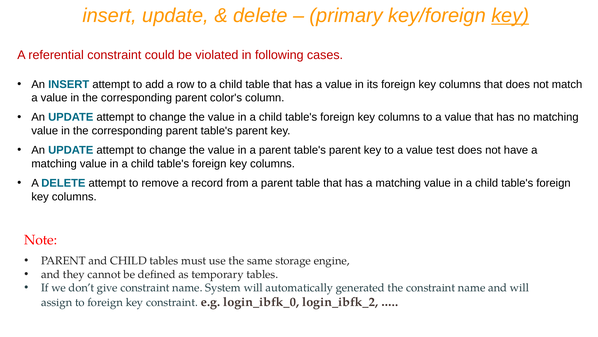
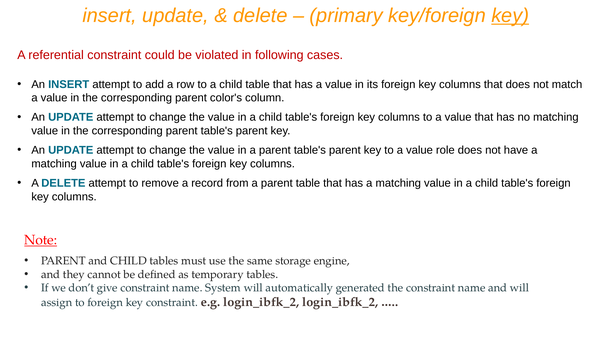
test: test -> role
Note underline: none -> present
e.g login_ibfk_0: login_ibfk_0 -> login_ibfk_2
